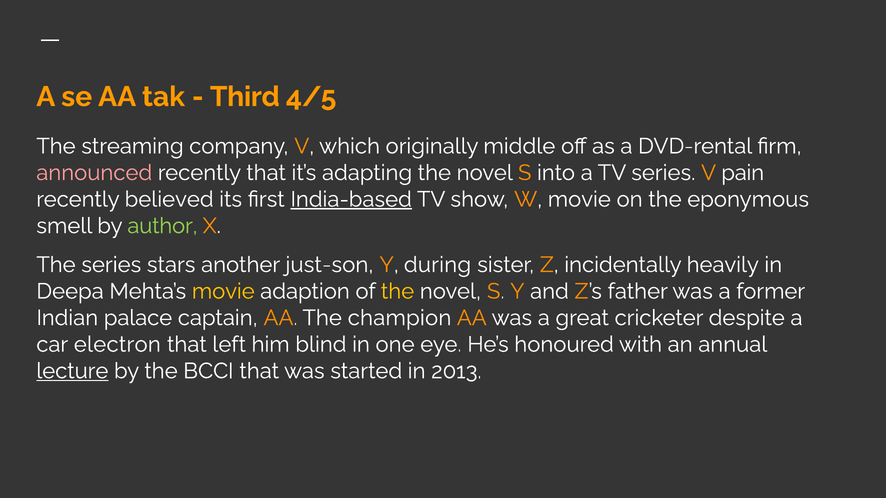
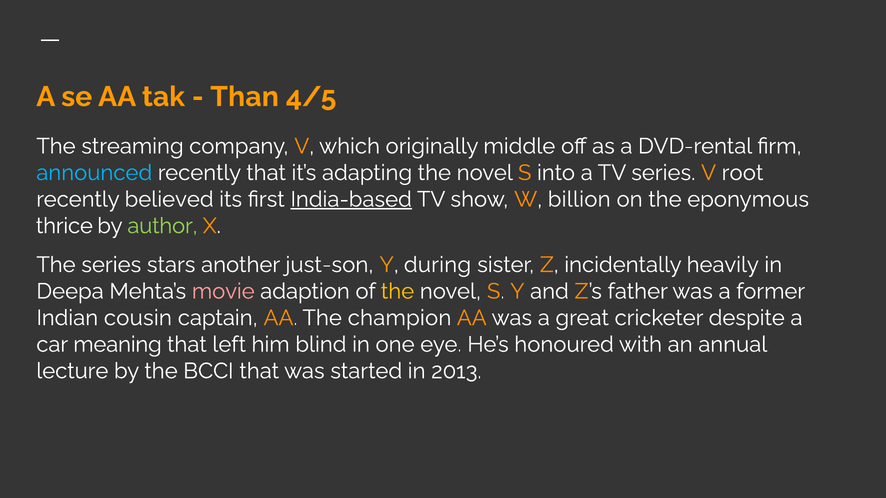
Third: Third -> Than
announced colour: pink -> light blue
pain: pain -> root
W movie: movie -> billion
smell: smell -> thrice
movie at (223, 292) colour: yellow -> pink
palace: palace -> cousin
electron: electron -> meaning
lecture underline: present -> none
